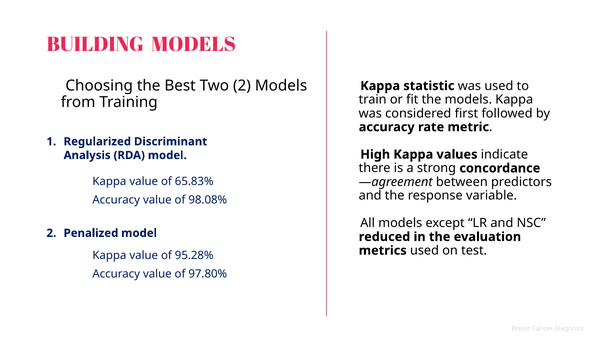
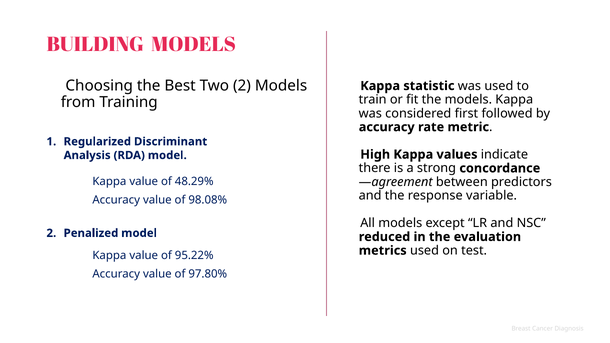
65.83%: 65.83% -> 48.29%
95.28%: 95.28% -> 95.22%
